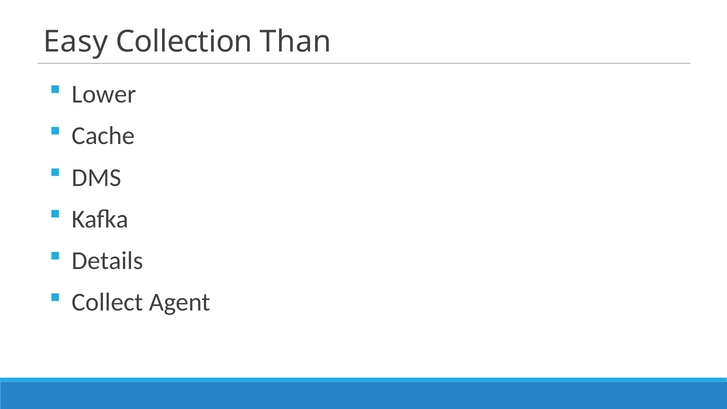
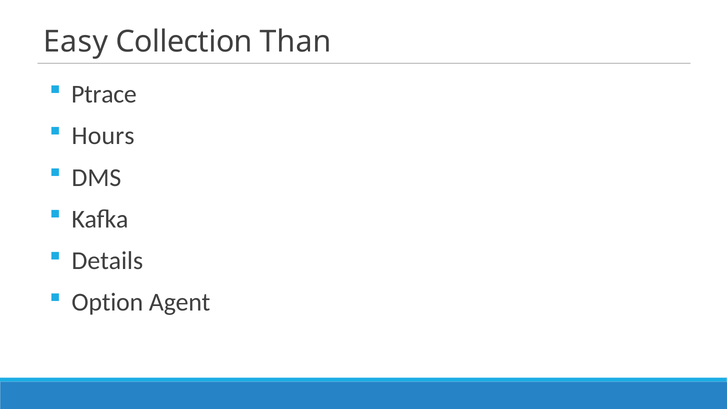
Lower: Lower -> Ptrace
Cache: Cache -> Hours
Collect: Collect -> Option
